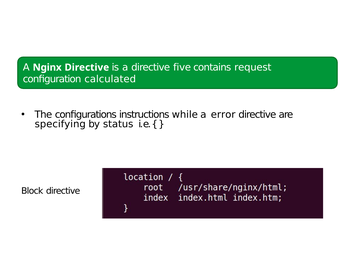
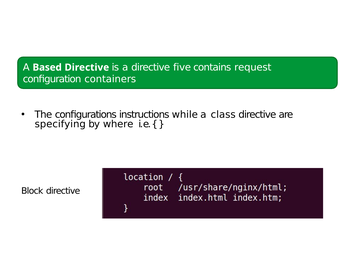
Nginx: Nginx -> Based
calculated: calculated -> containers
error: error -> class
status: status -> where
